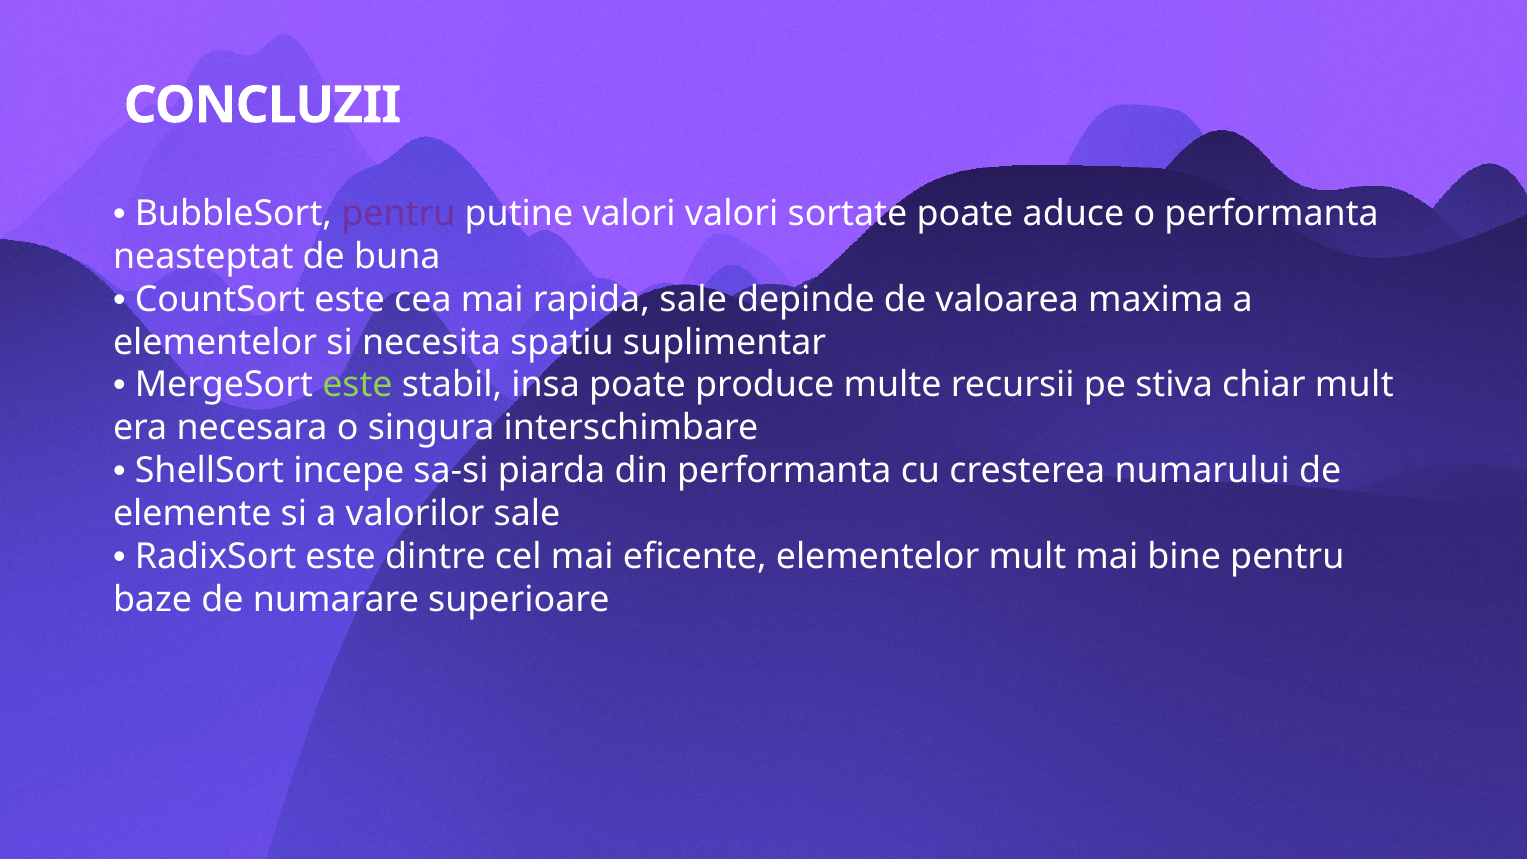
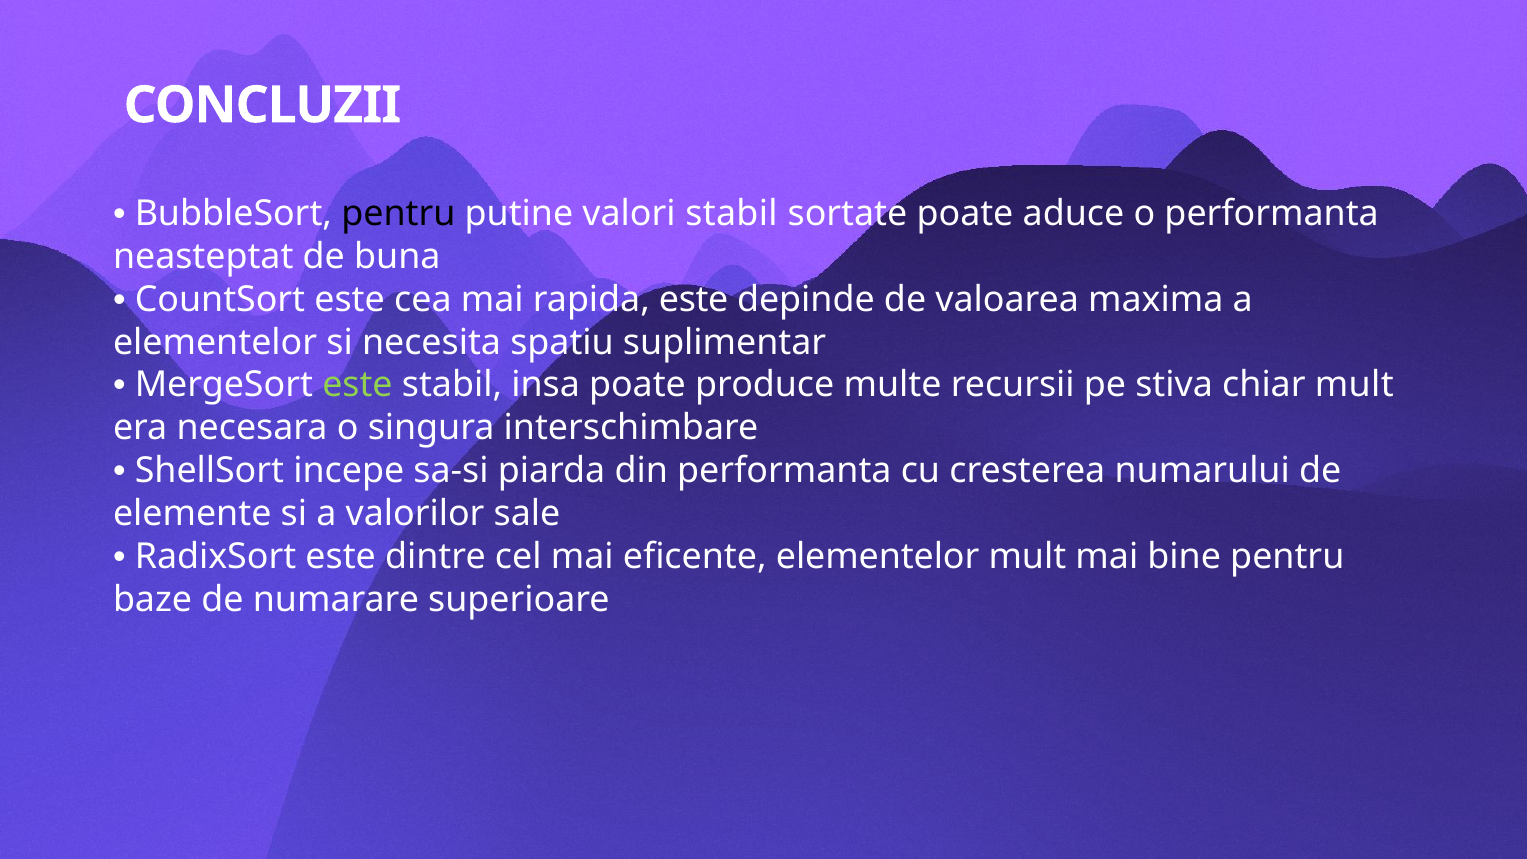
pentru at (398, 213) colour: purple -> black
valori valori: valori -> stabil
rapida sale: sale -> este
